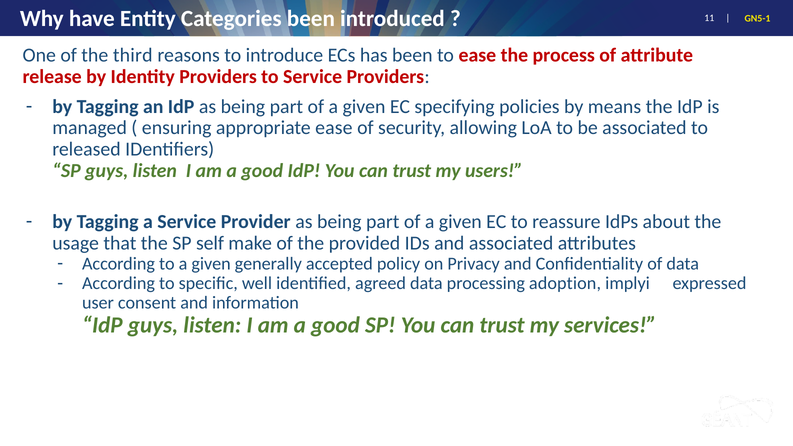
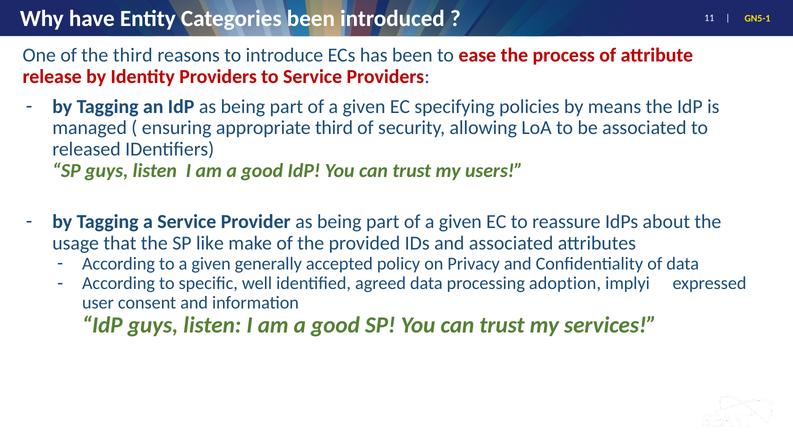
appropriate ease: ease -> third
self: self -> like
